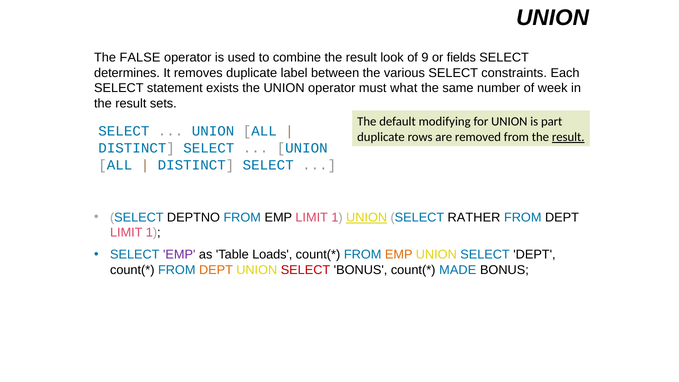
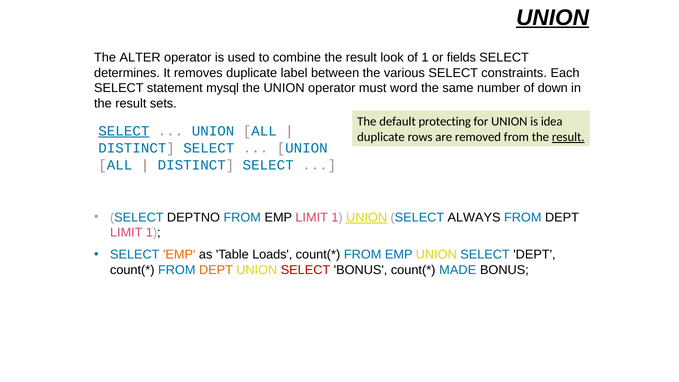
UNION at (553, 18) underline: none -> present
FALSE: FALSE -> ALTER
of 9: 9 -> 1
exists: exists -> mysql
what: what -> word
week: week -> down
modifying: modifying -> protecting
part: part -> idea
SELECT at (124, 131) underline: none -> present
RATHER: RATHER -> ALWAYS
EMP at (179, 255) colour: purple -> orange
EMP at (399, 255) colour: orange -> blue
